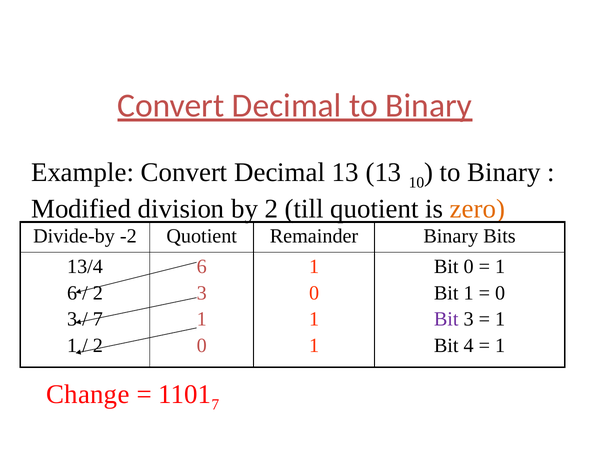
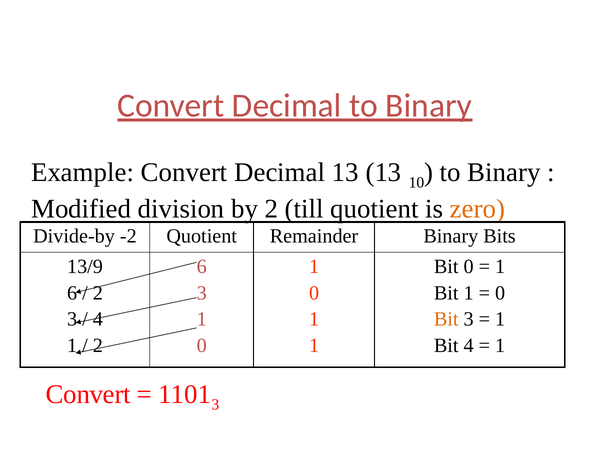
13/4: 13/4 -> 13/9
7 at (98, 319): 7 -> 4
Bit at (446, 319) colour: purple -> orange
Change at (88, 394): Change -> Convert
7 at (215, 404): 7 -> 3
